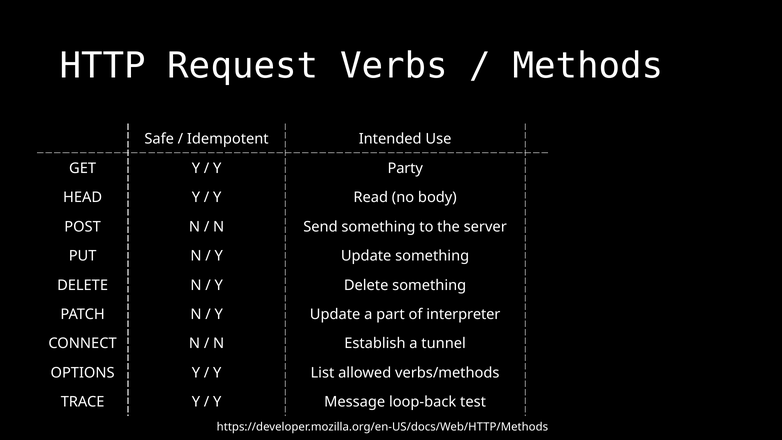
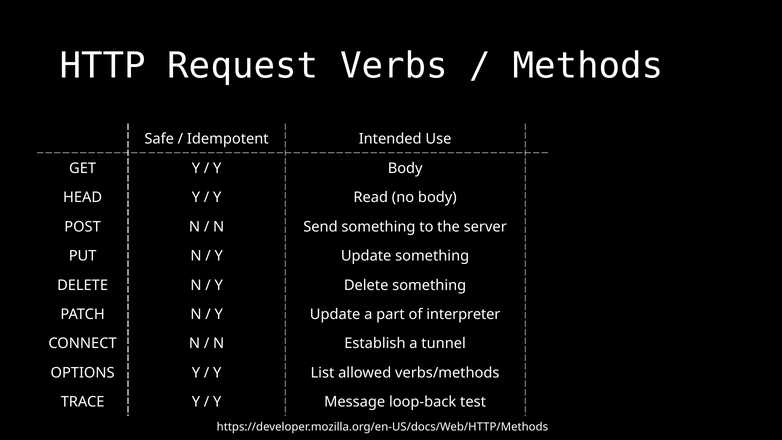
Y Party: Party -> Body
